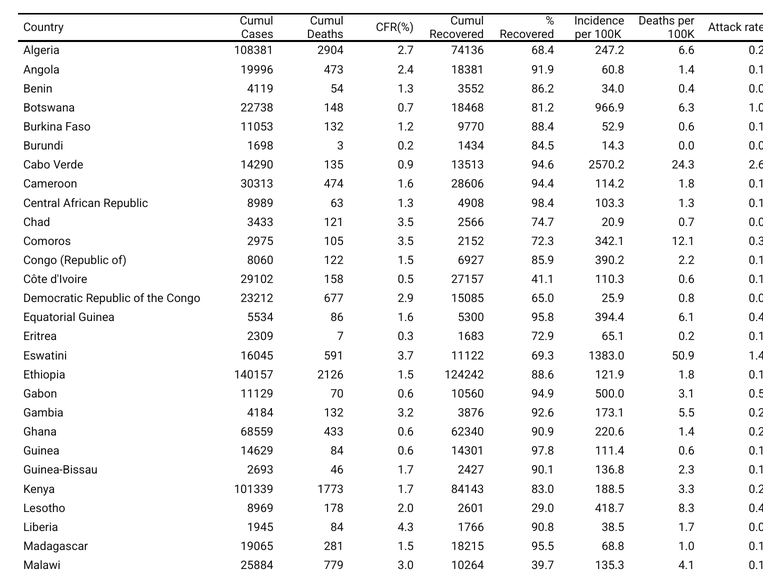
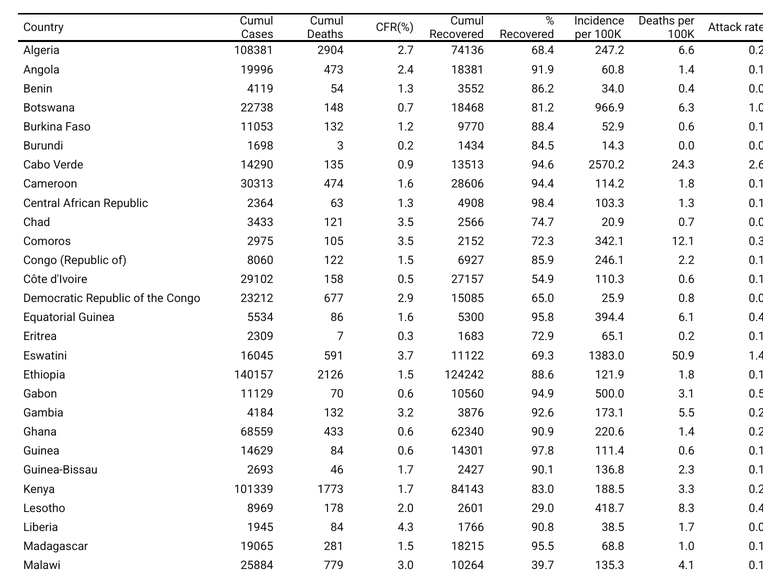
8989: 8989 -> 2364
390.2: 390.2 -> 246.1
41.1: 41.1 -> 54.9
